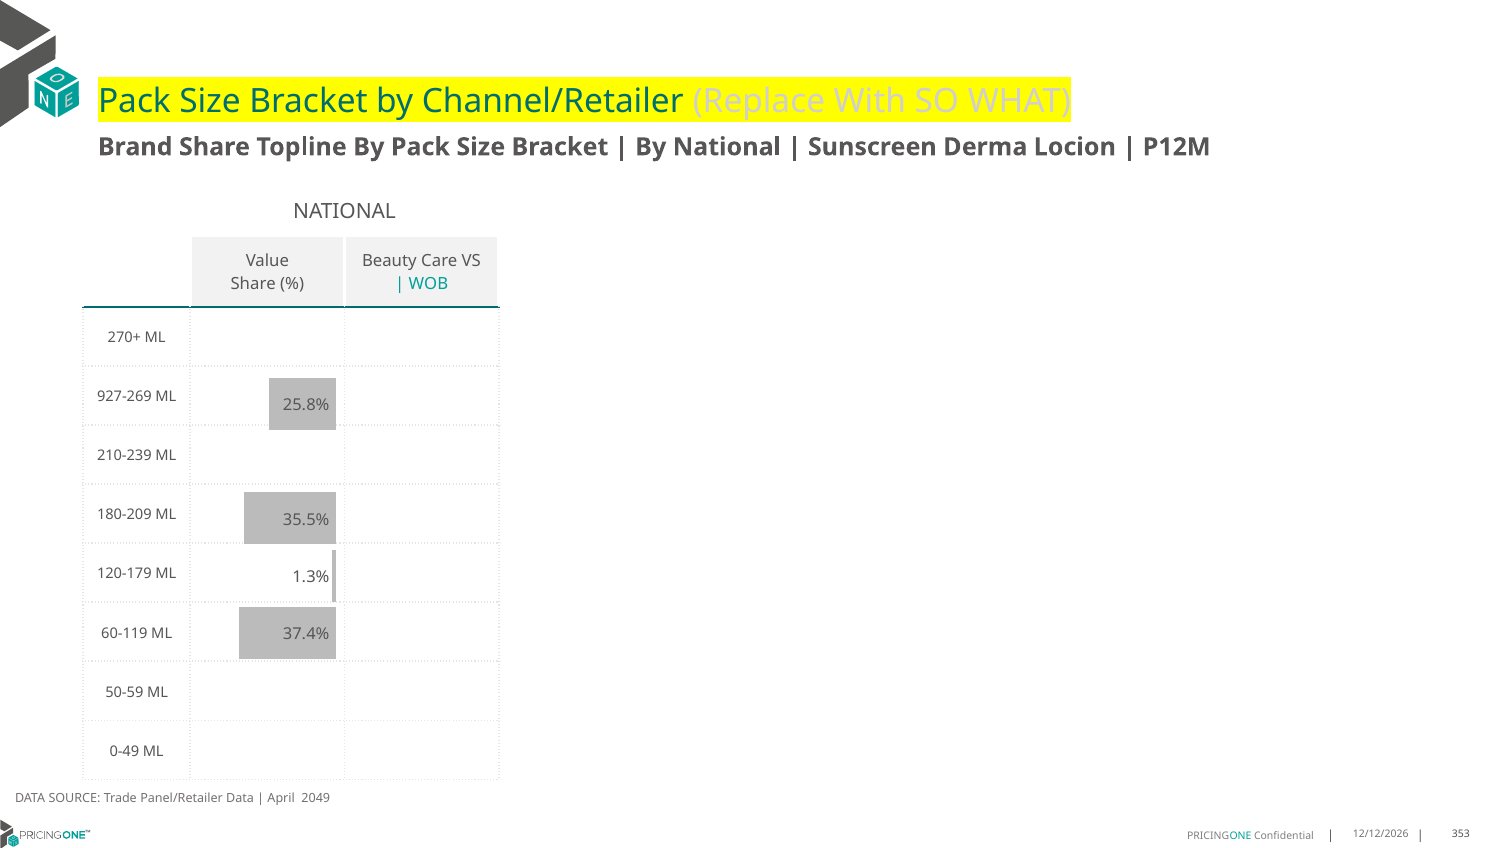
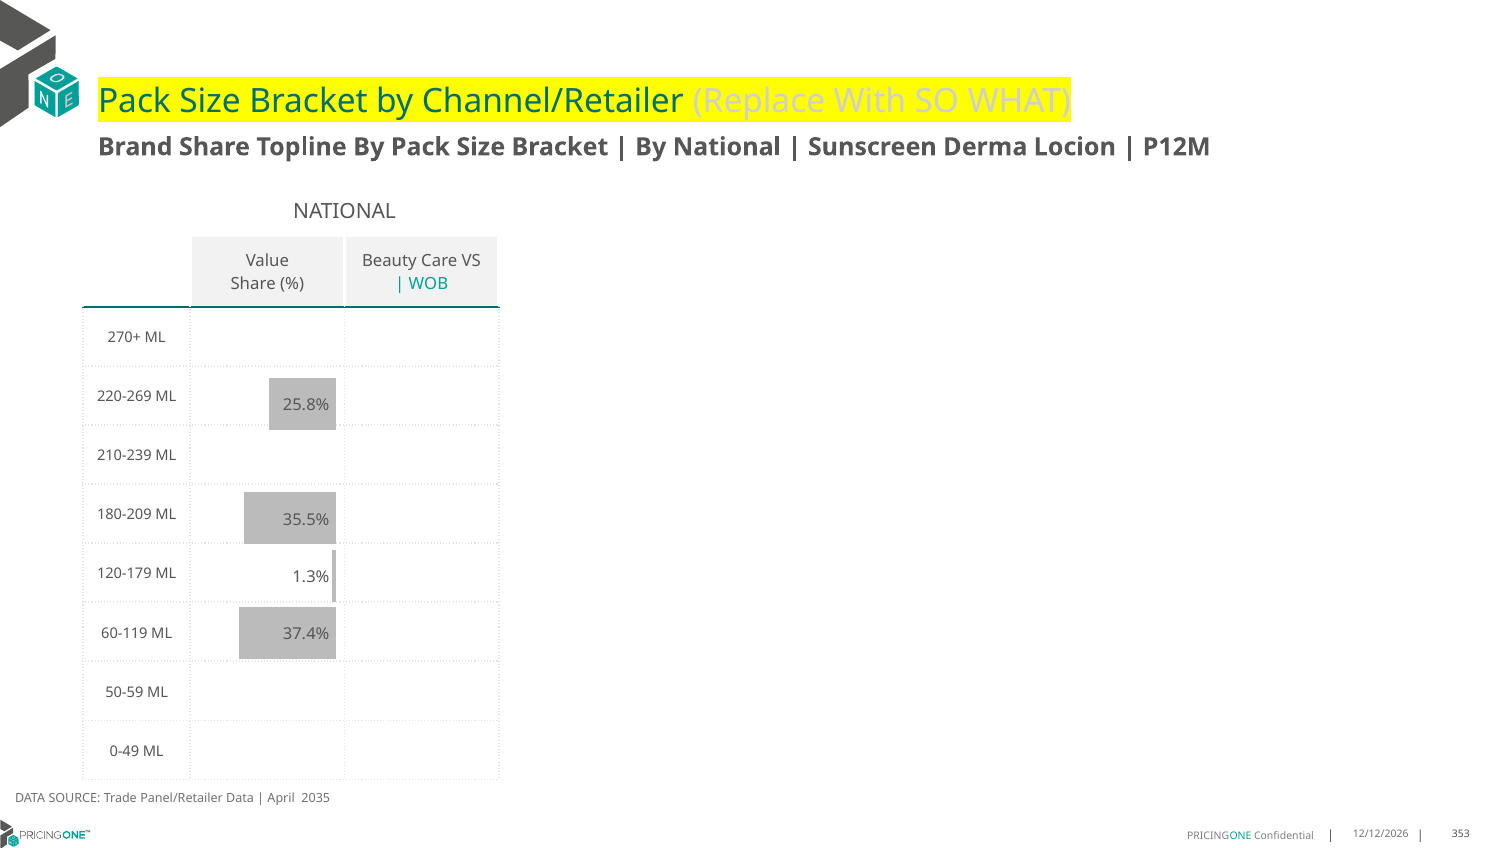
927-269: 927-269 -> 220-269
2049: 2049 -> 2035
